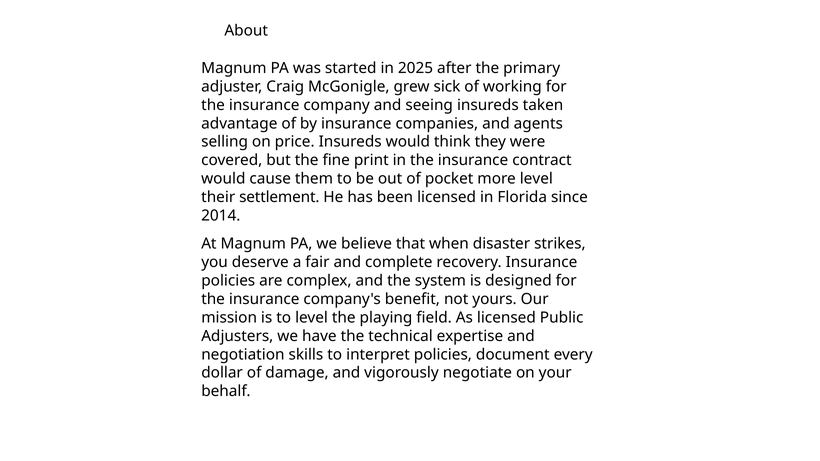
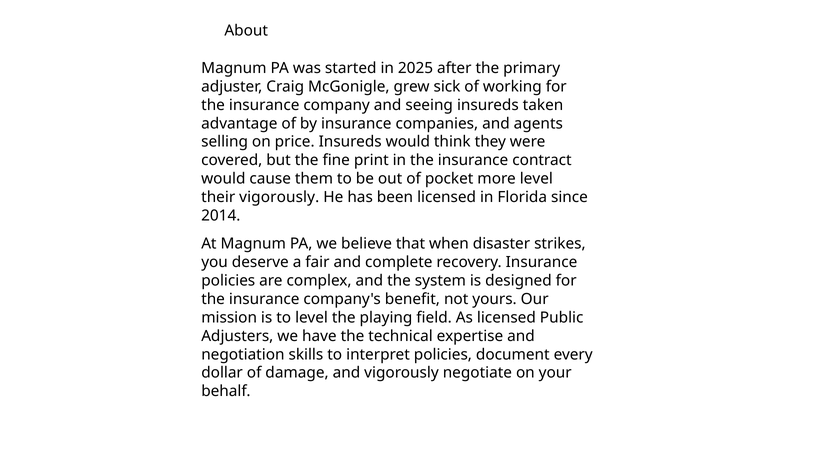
their settlement: settlement -> vigorously
